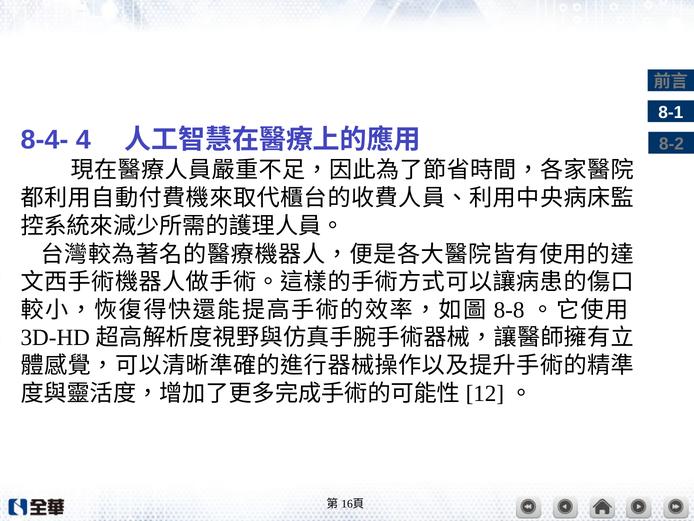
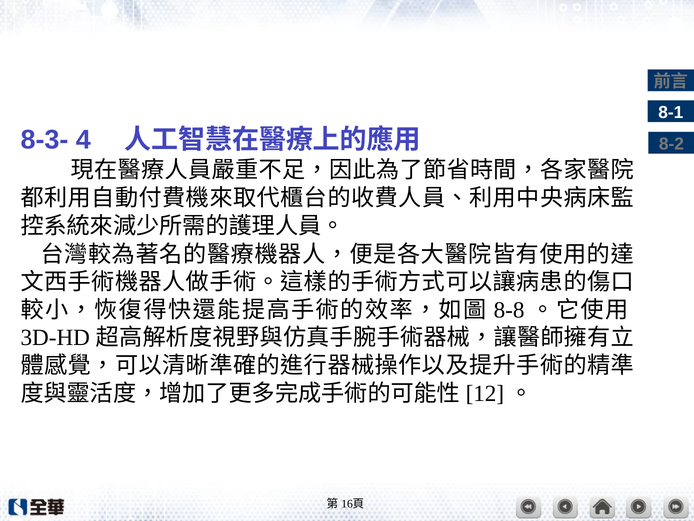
8-4-: 8-4- -> 8-3-
